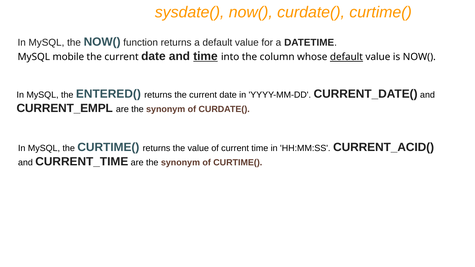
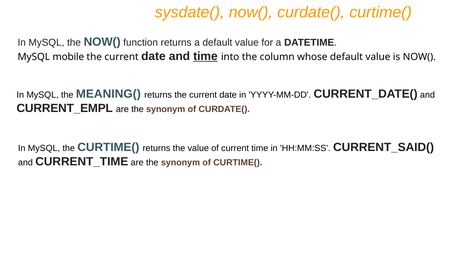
default at (346, 57) underline: present -> none
ENTERED(: ENTERED( -> MEANING(
CURRENT_ACID(: CURRENT_ACID( -> CURRENT_SAID(
